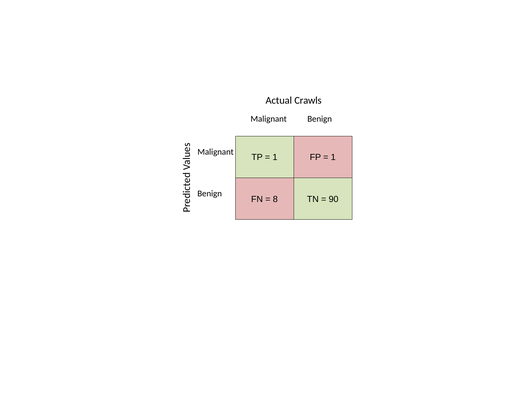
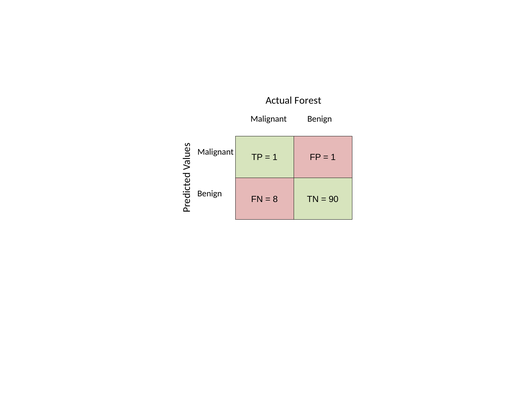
Crawls: Crawls -> Forest
